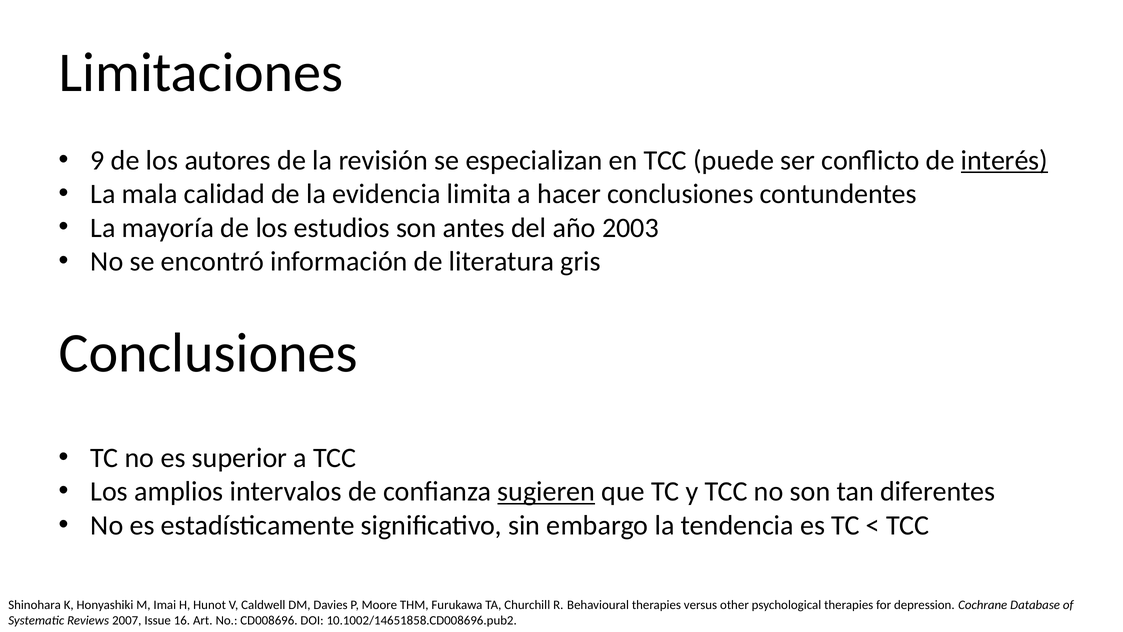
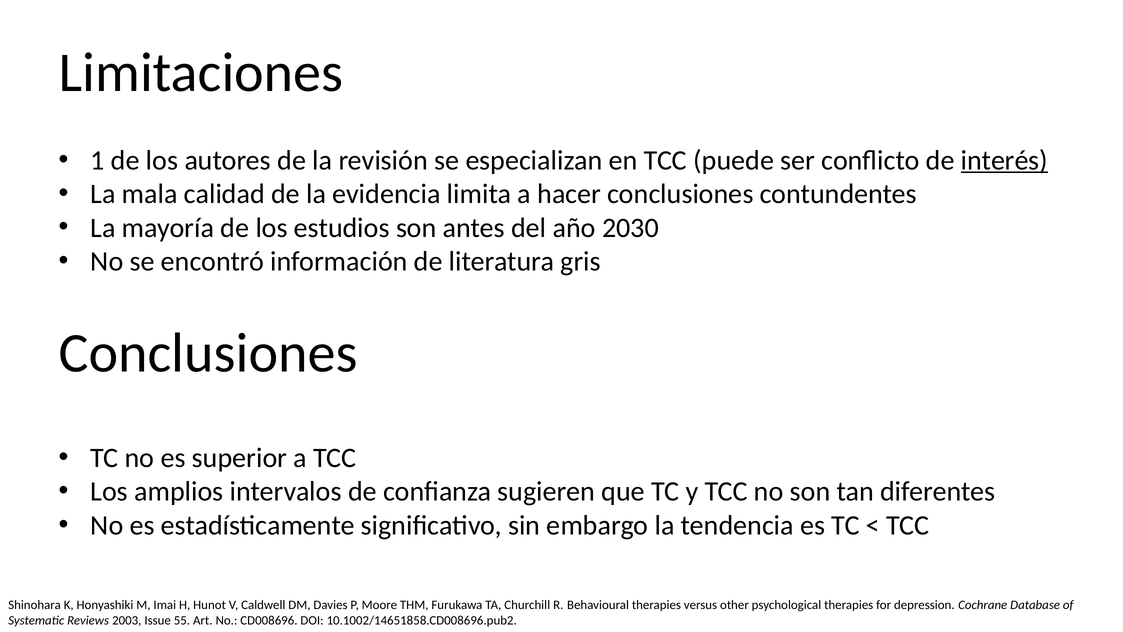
9: 9 -> 1
2003: 2003 -> 2030
sugieren underline: present -> none
2007: 2007 -> 2003
16: 16 -> 55
